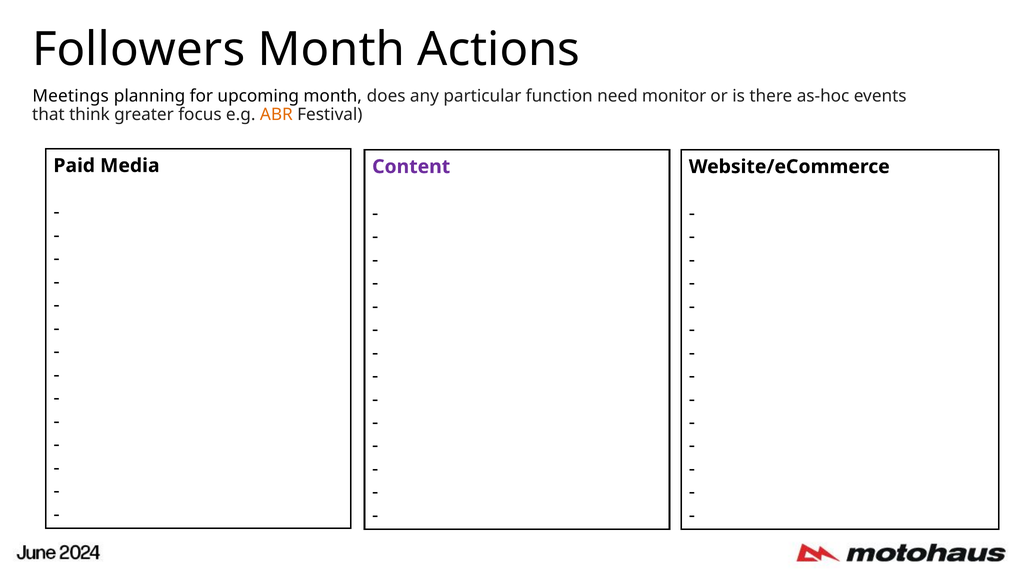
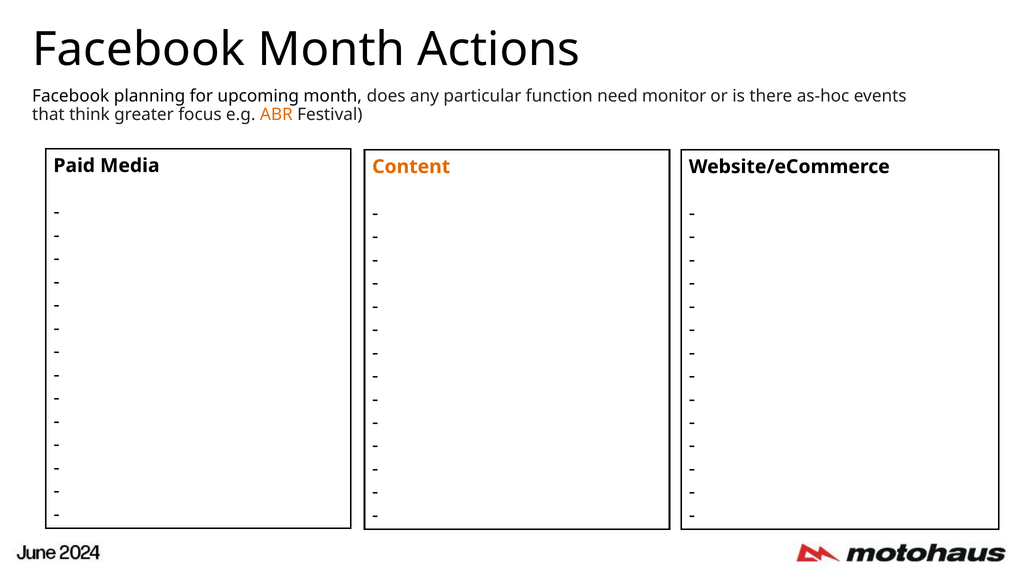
Followers at (139, 50): Followers -> Facebook
Meetings at (71, 96): Meetings -> Facebook
Content colour: purple -> orange
